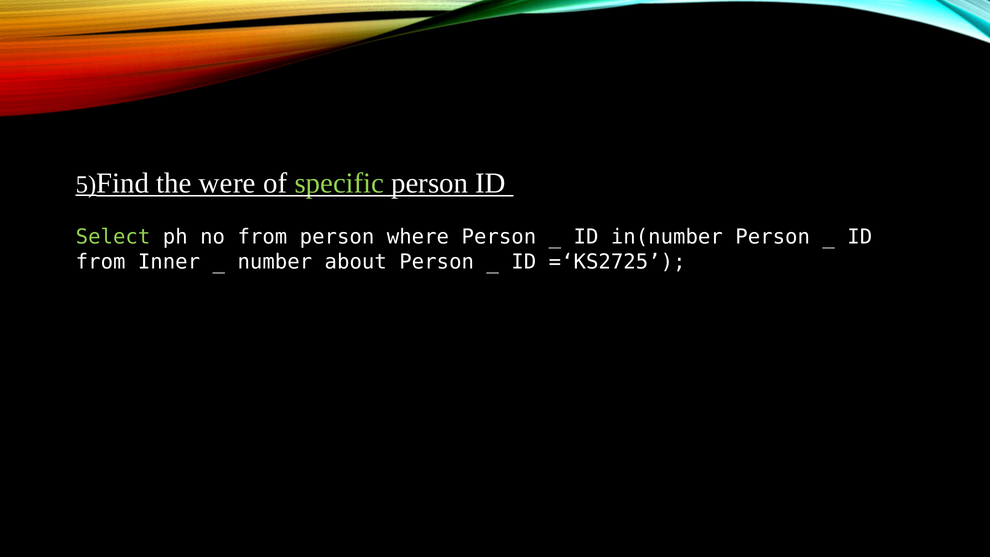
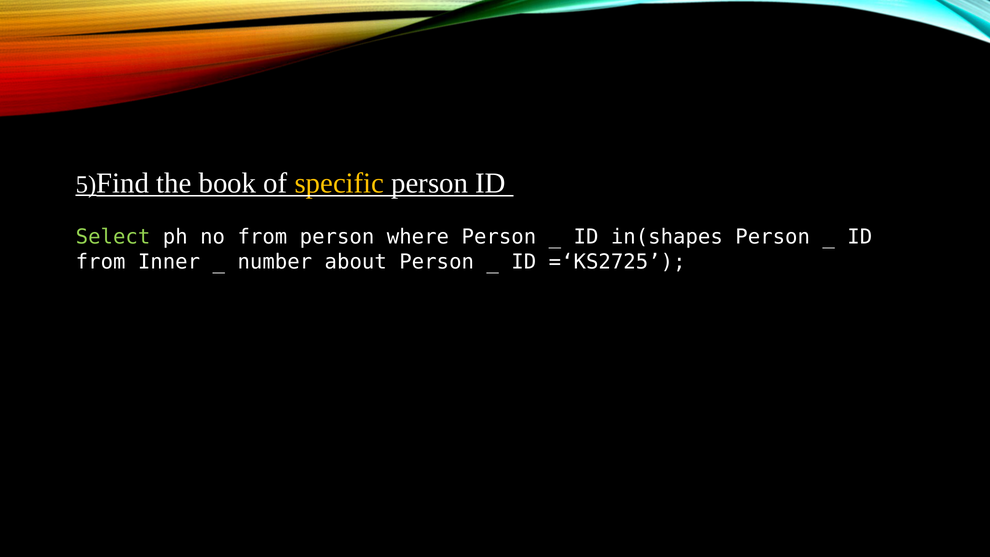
were: were -> book
specific colour: light green -> yellow
in(number: in(number -> in(shapes
